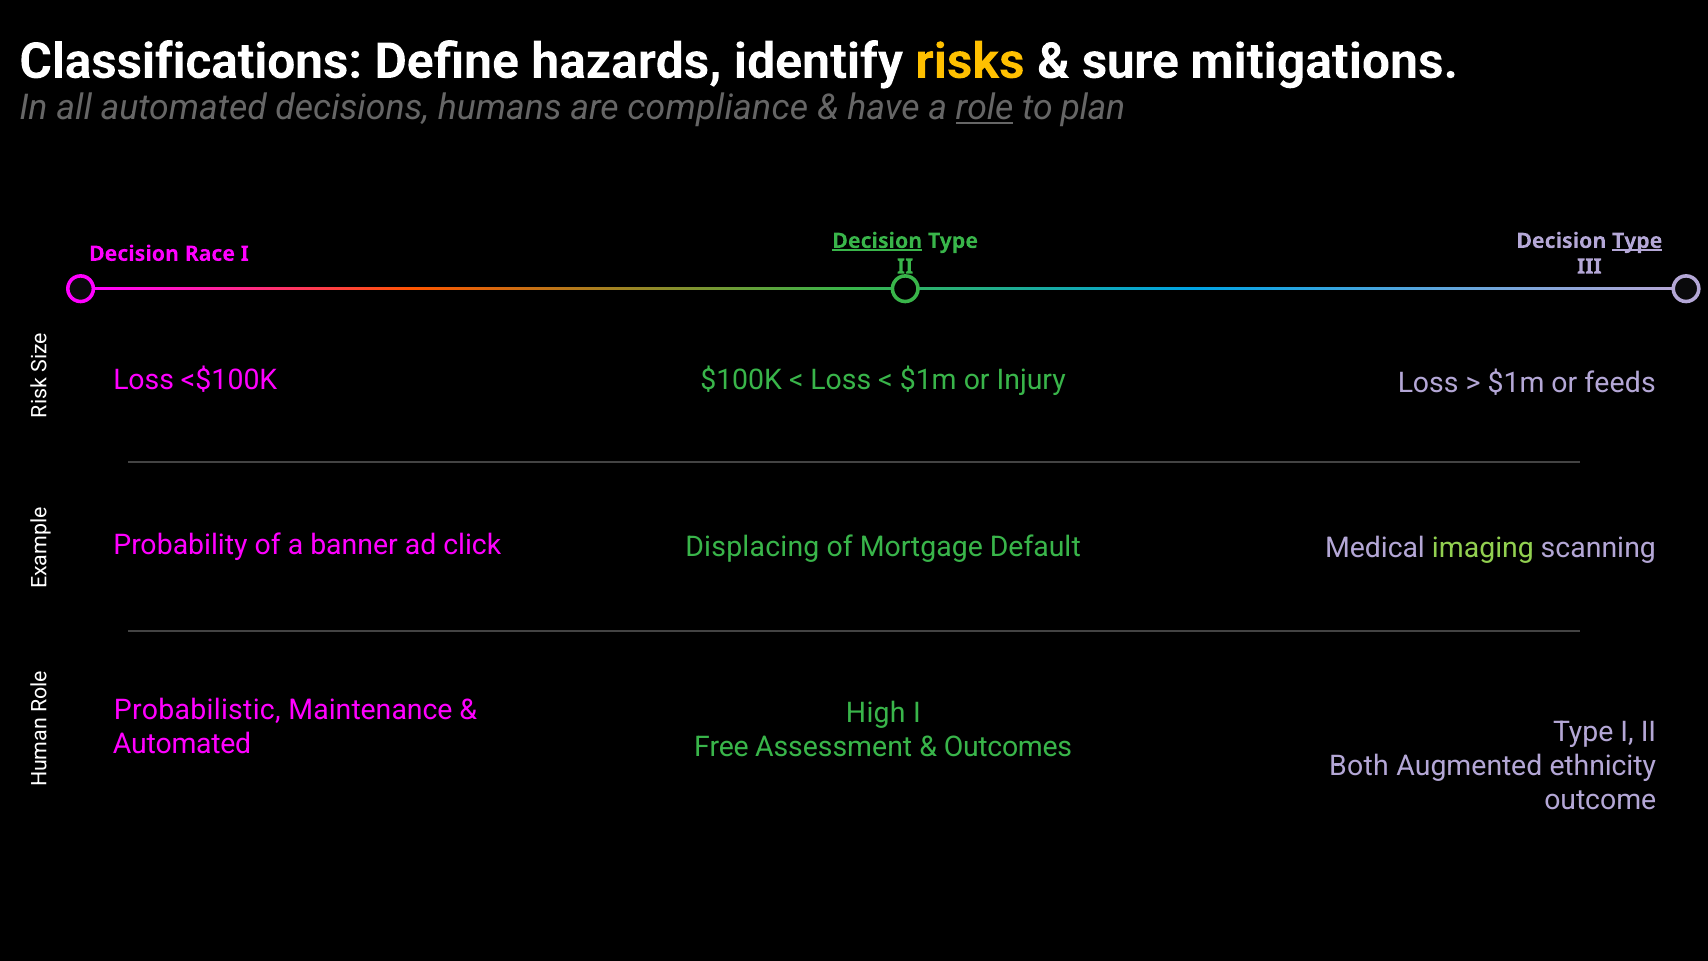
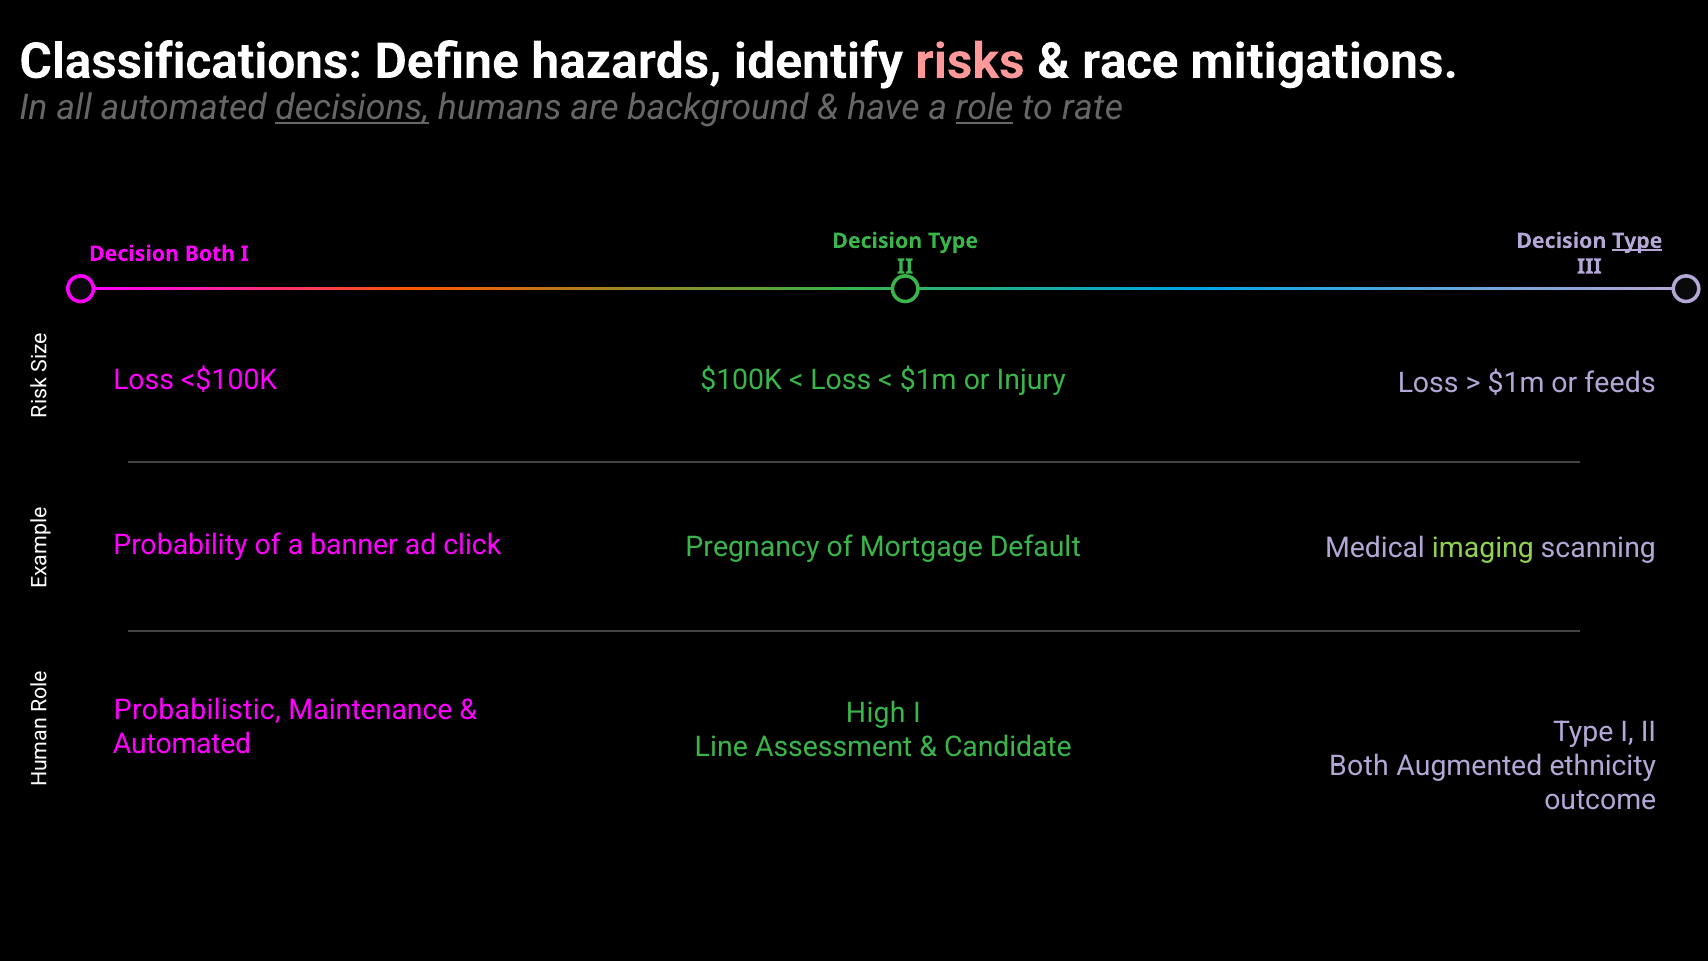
risks colour: yellow -> pink
sure: sure -> race
decisions underline: none -> present
compliance: compliance -> background
plan: plan -> rate
Decision at (877, 241) underline: present -> none
Decision Race: Race -> Both
Displacing: Displacing -> Pregnancy
Free: Free -> Line
Outcomes: Outcomes -> Candidate
